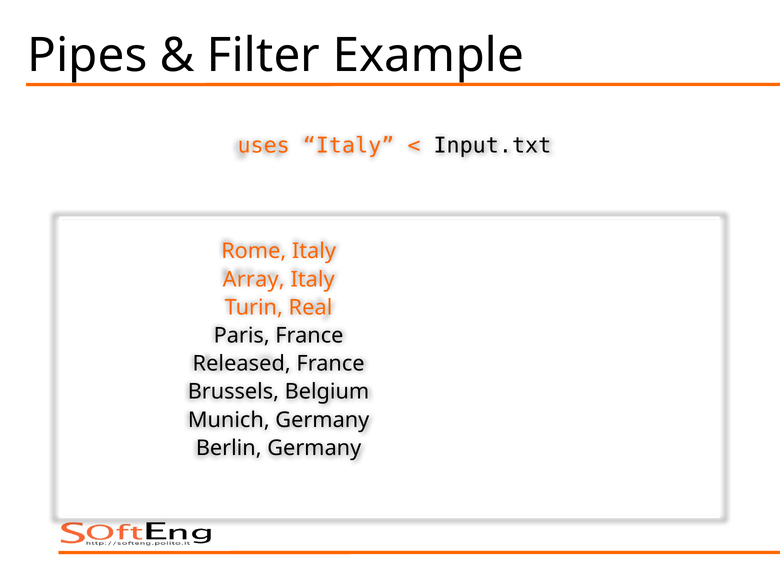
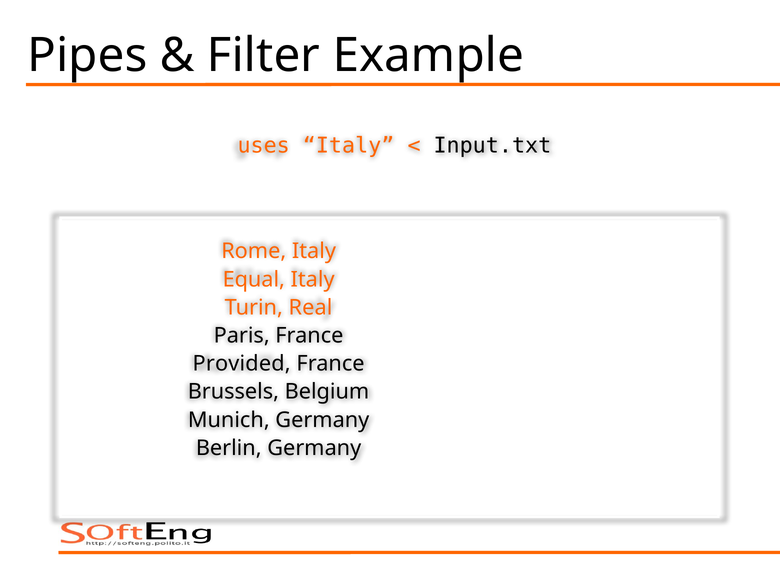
Array: Array -> Equal
Released: Released -> Provided
